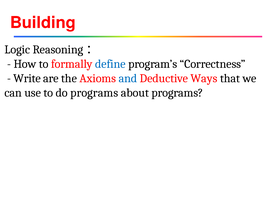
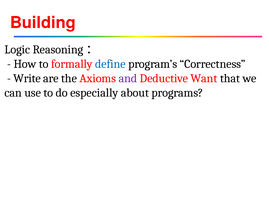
and colour: blue -> purple
Ways: Ways -> Want
do programs: programs -> especially
